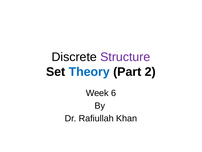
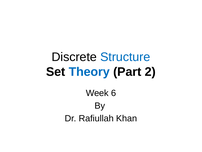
Structure colour: purple -> blue
